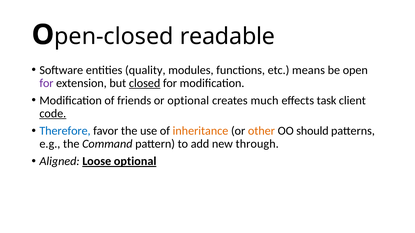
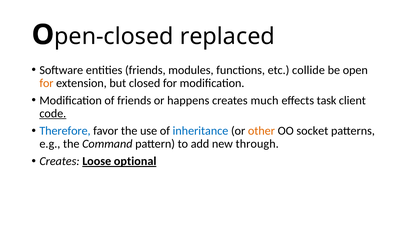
readable: readable -> replaced
entities quality: quality -> friends
means: means -> collide
for at (46, 83) colour: purple -> orange
closed underline: present -> none
or optional: optional -> happens
inheritance colour: orange -> blue
should: should -> socket
Aligned at (60, 162): Aligned -> Creates
